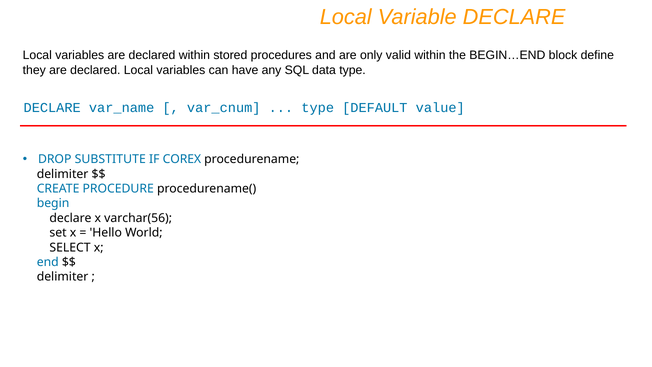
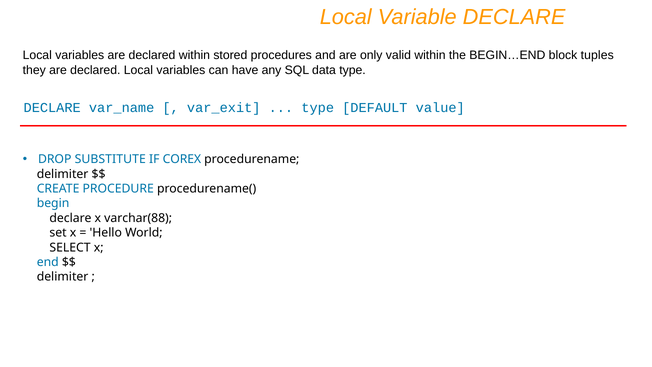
define: define -> tuples
var_cnum: var_cnum -> var_exit
varchar(56: varchar(56 -> varchar(88
